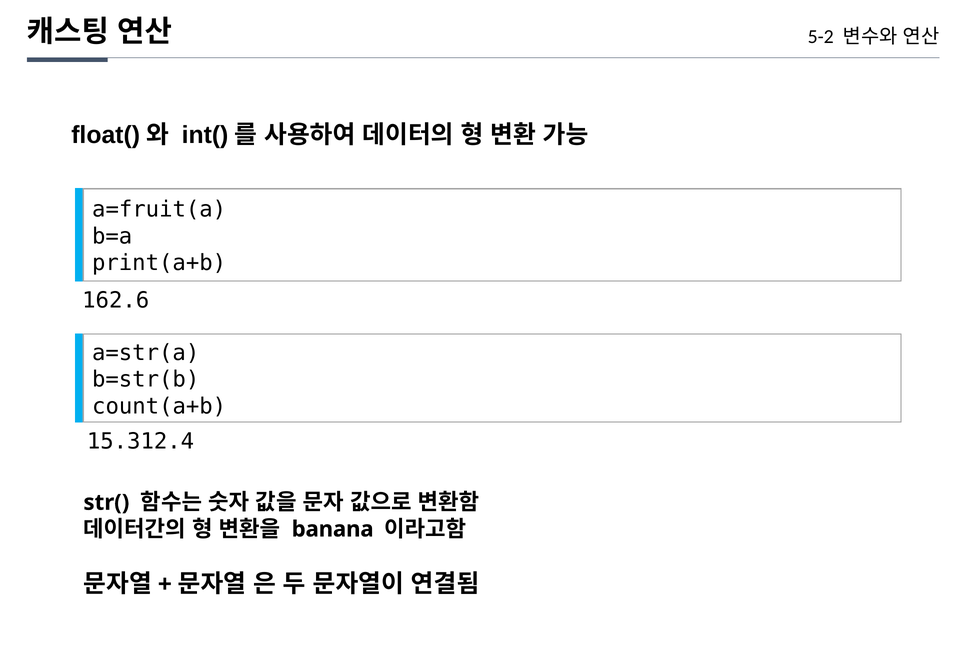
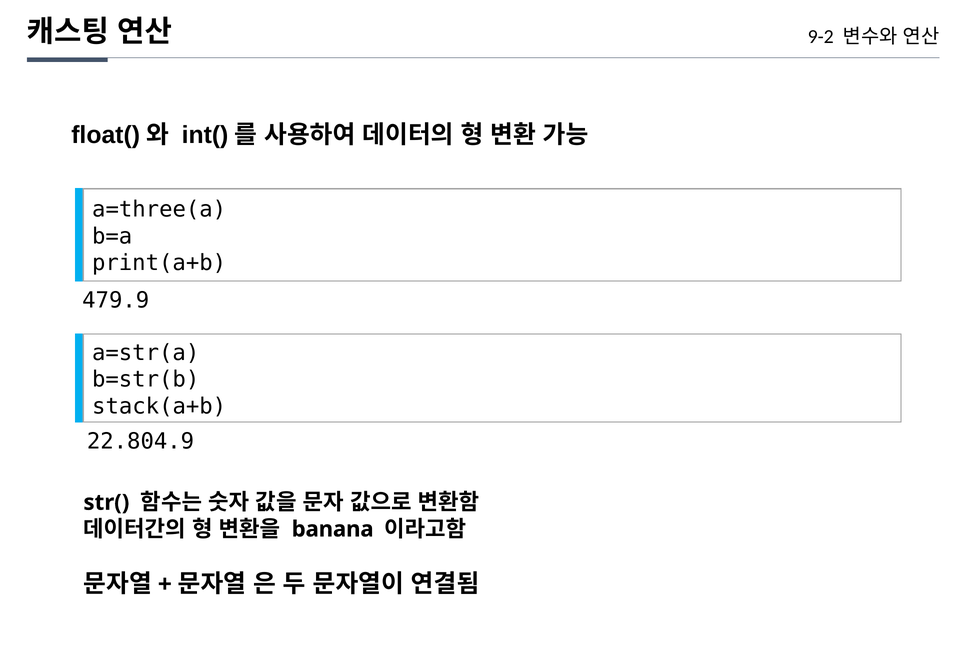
5-2: 5-2 -> 9-2
a=fruit(a: a=fruit(a -> a=three(a
162.6: 162.6 -> 479.9
count(a+b: count(a+b -> stack(a+b
15.312.4: 15.312.4 -> 22.804.9
